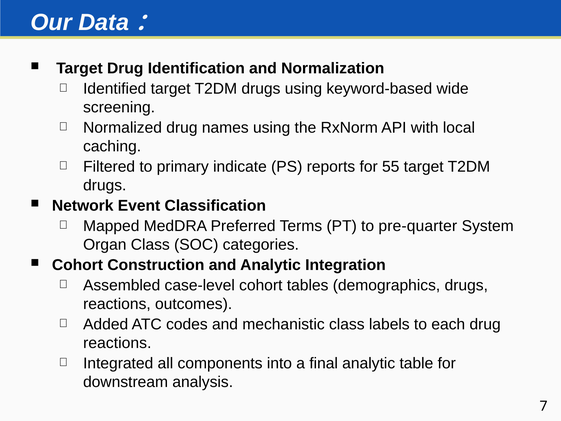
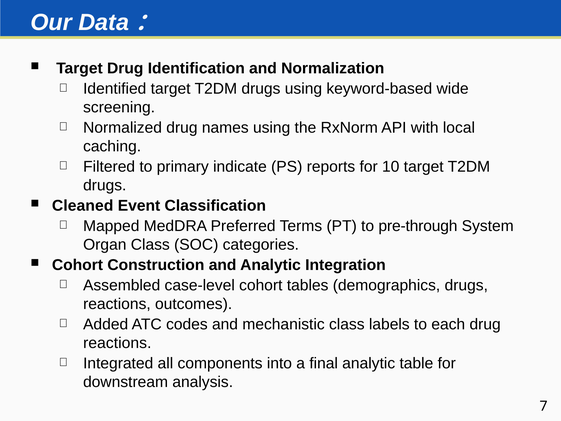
55: 55 -> 10
Network: Network -> Cleaned
pre-quarter: pre-quarter -> pre-through
